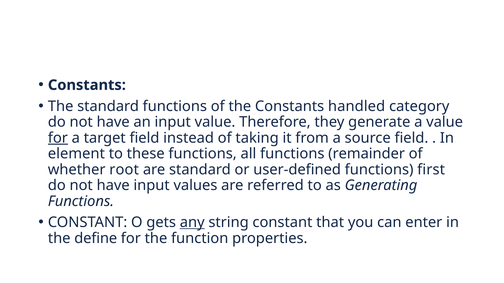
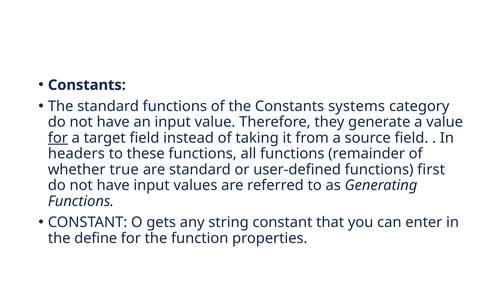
handled: handled -> systems
element: element -> headers
root: root -> true
any underline: present -> none
